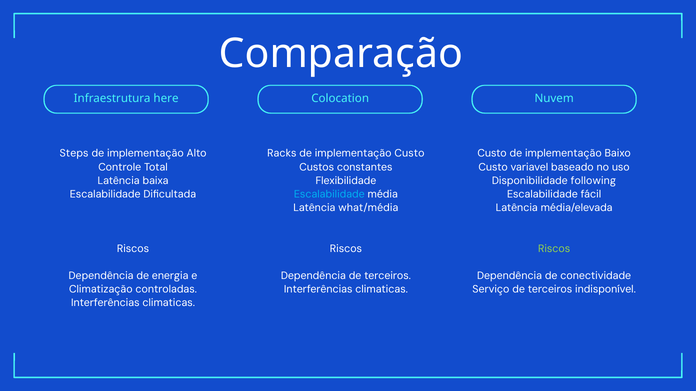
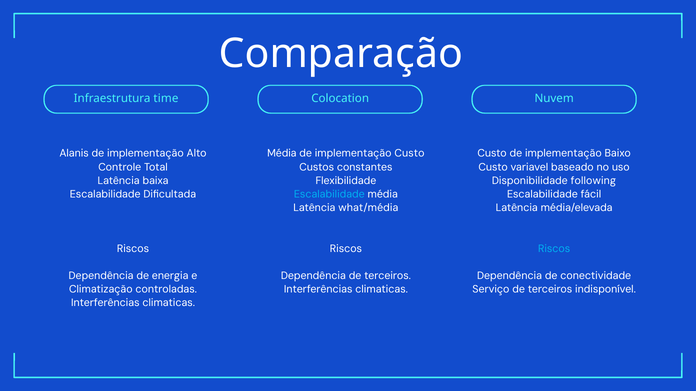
here: here -> time
Steps: Steps -> Alanis
Racks at (282, 154): Racks -> Média
Riscos at (554, 249) colour: light green -> light blue
